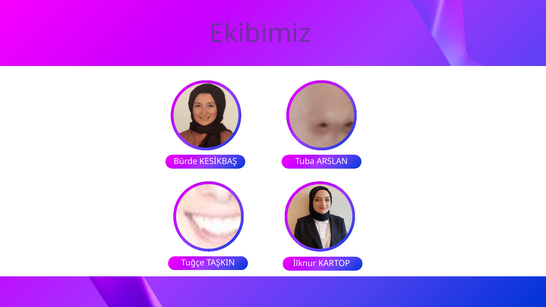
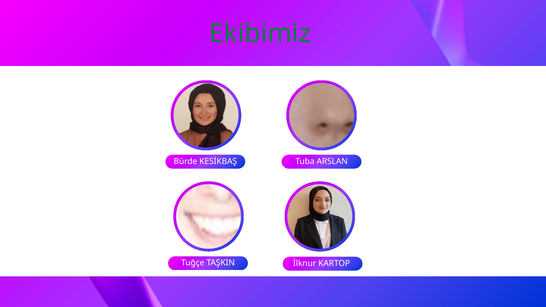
Ekibimiz colour: purple -> green
